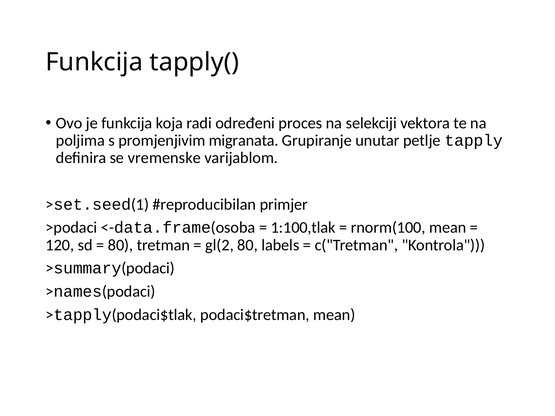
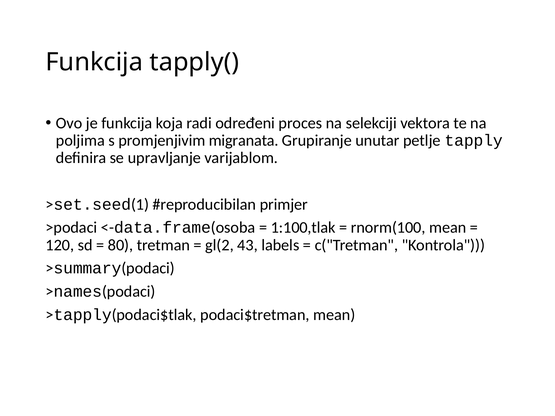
vremenske: vremenske -> upravljanje
gl(2 80: 80 -> 43
